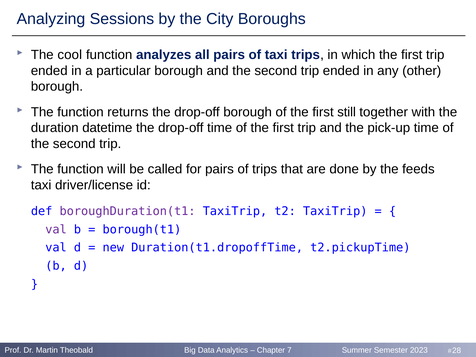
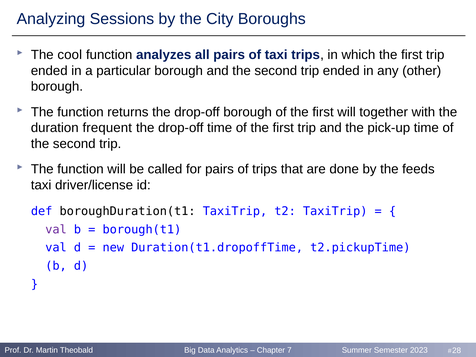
first still: still -> will
datetime: datetime -> frequent
boroughDuration(t1 colour: purple -> black
